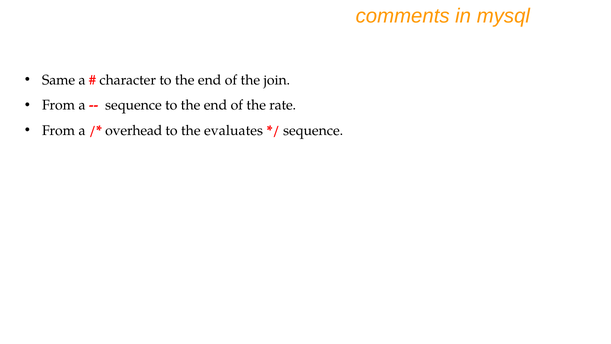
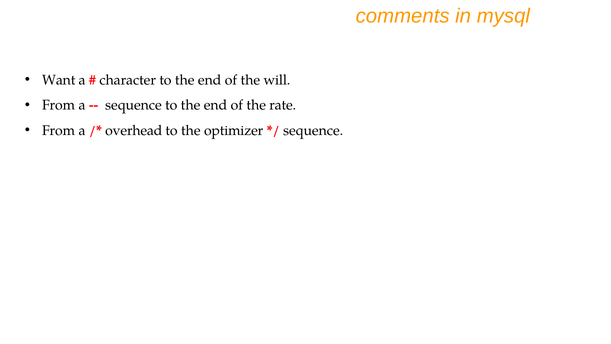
Same: Same -> Want
join: join -> will
evaluates: evaluates -> optimizer
